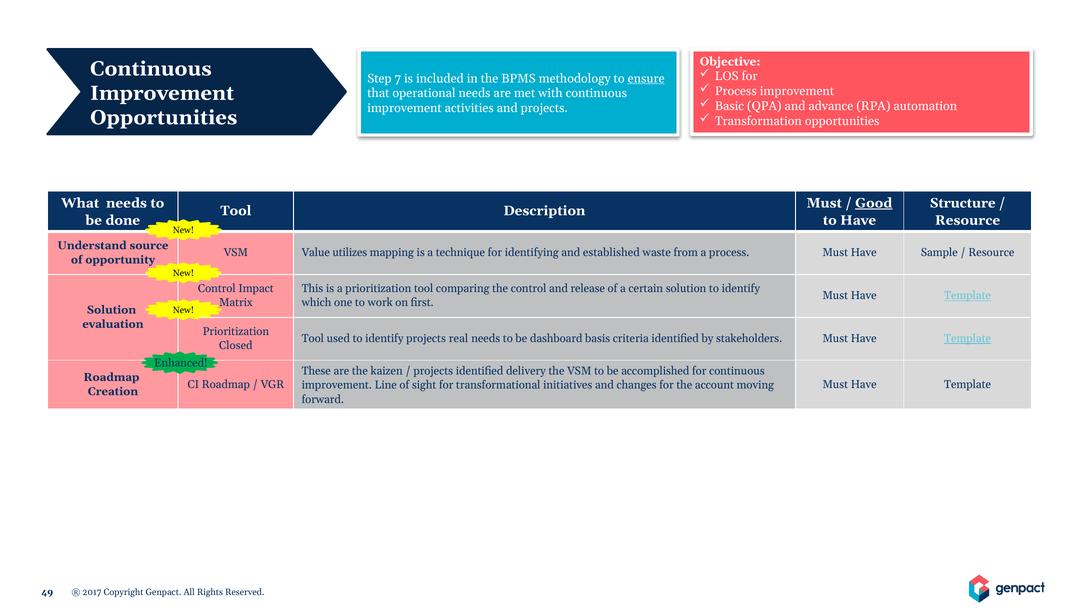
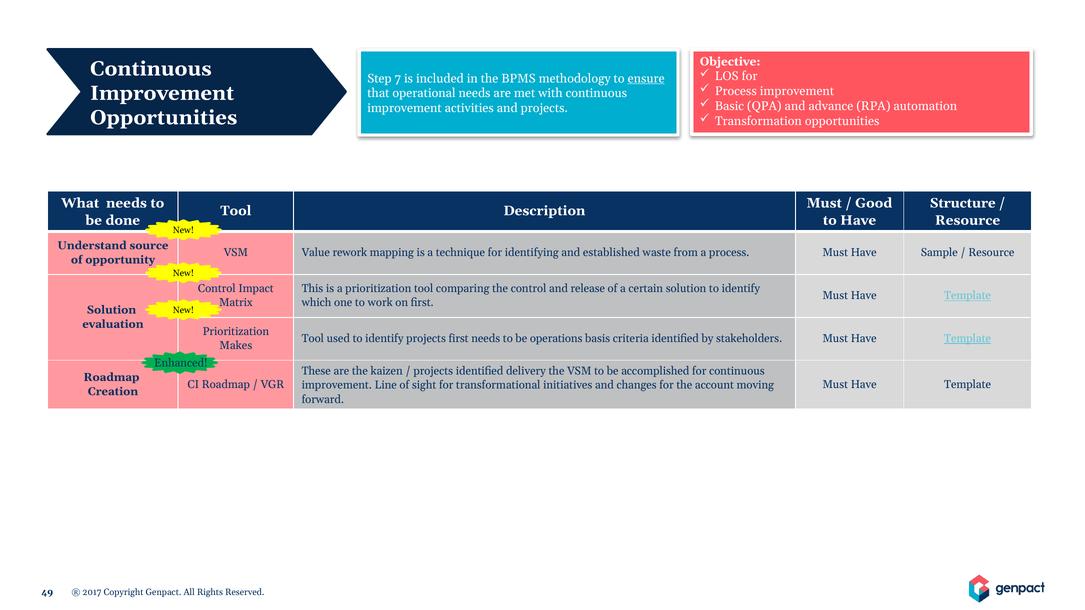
Good underline: present -> none
utilizes: utilizes -> rework
projects real: real -> first
dashboard: dashboard -> operations
Closed: Closed -> Makes
